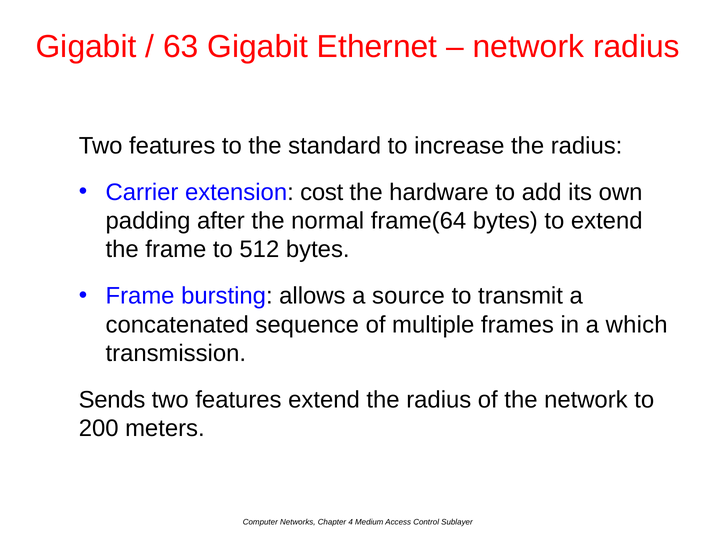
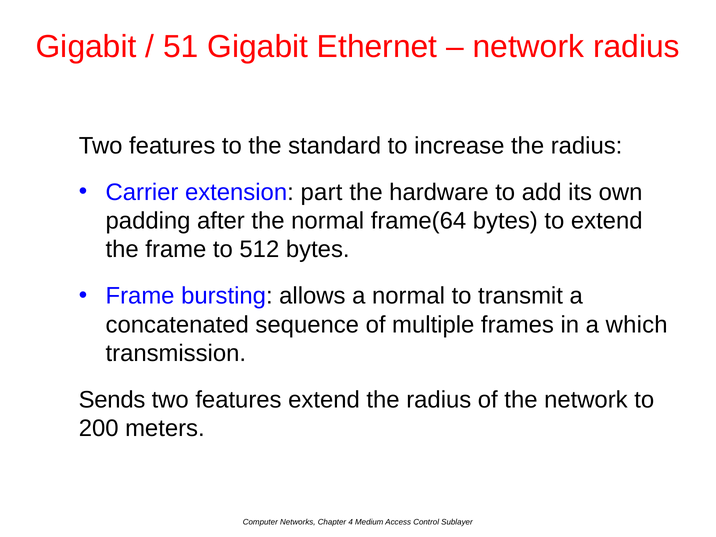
63: 63 -> 51
cost: cost -> part
a source: source -> normal
